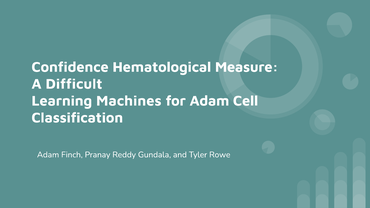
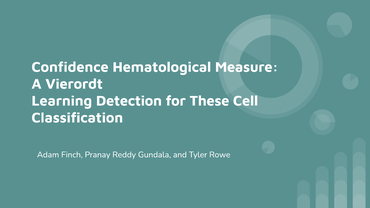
Difficult: Difficult -> Vierordt
Machines: Machines -> Detection
for Adam: Adam -> These
